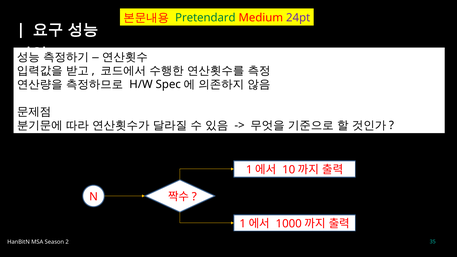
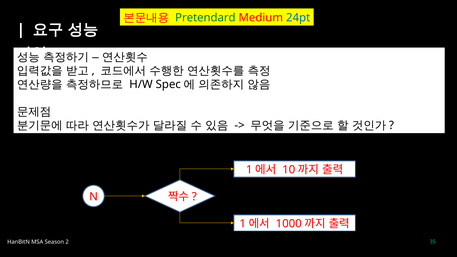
24pt colour: purple -> blue
